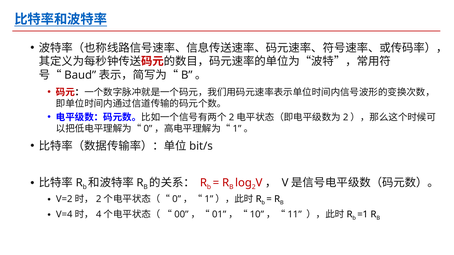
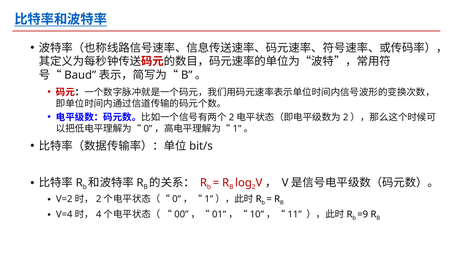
=1: =1 -> =9
